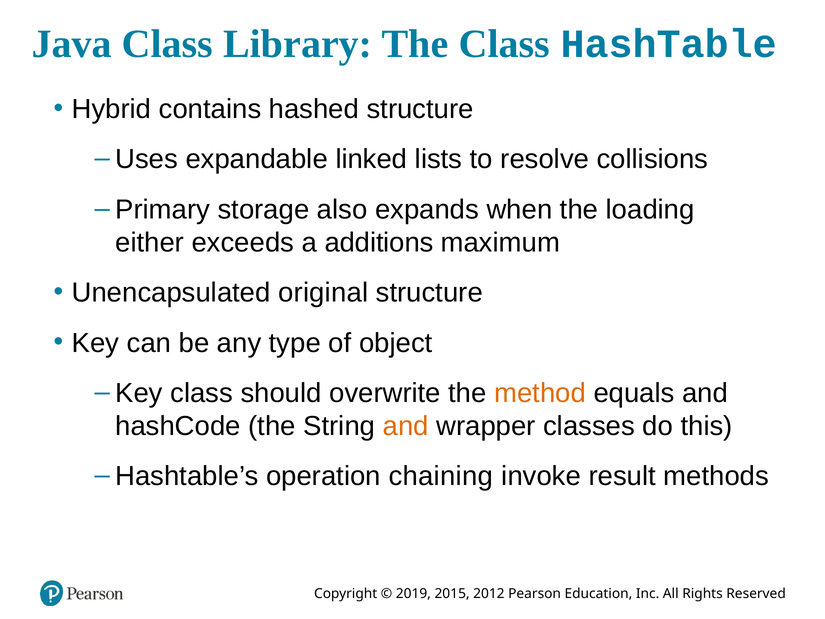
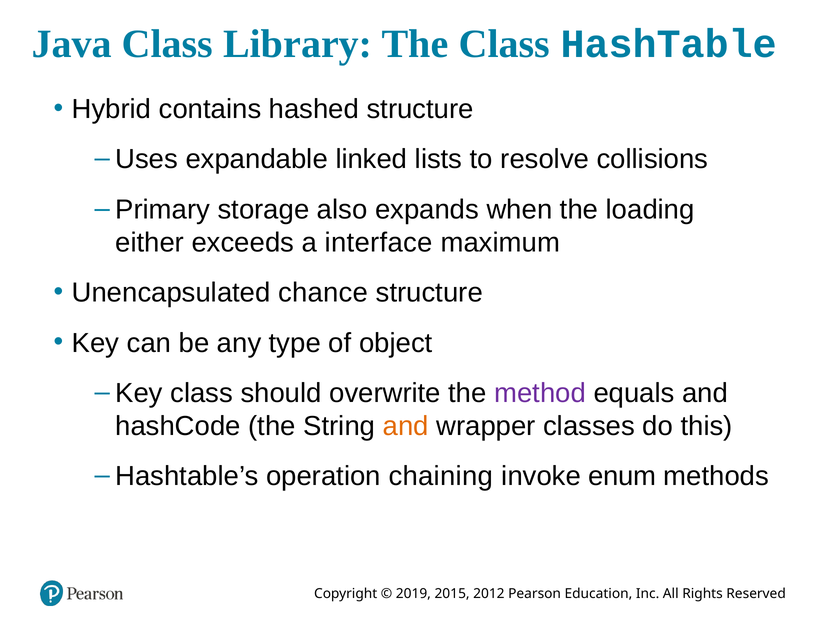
additions: additions -> interface
original: original -> chance
method colour: orange -> purple
result: result -> enum
